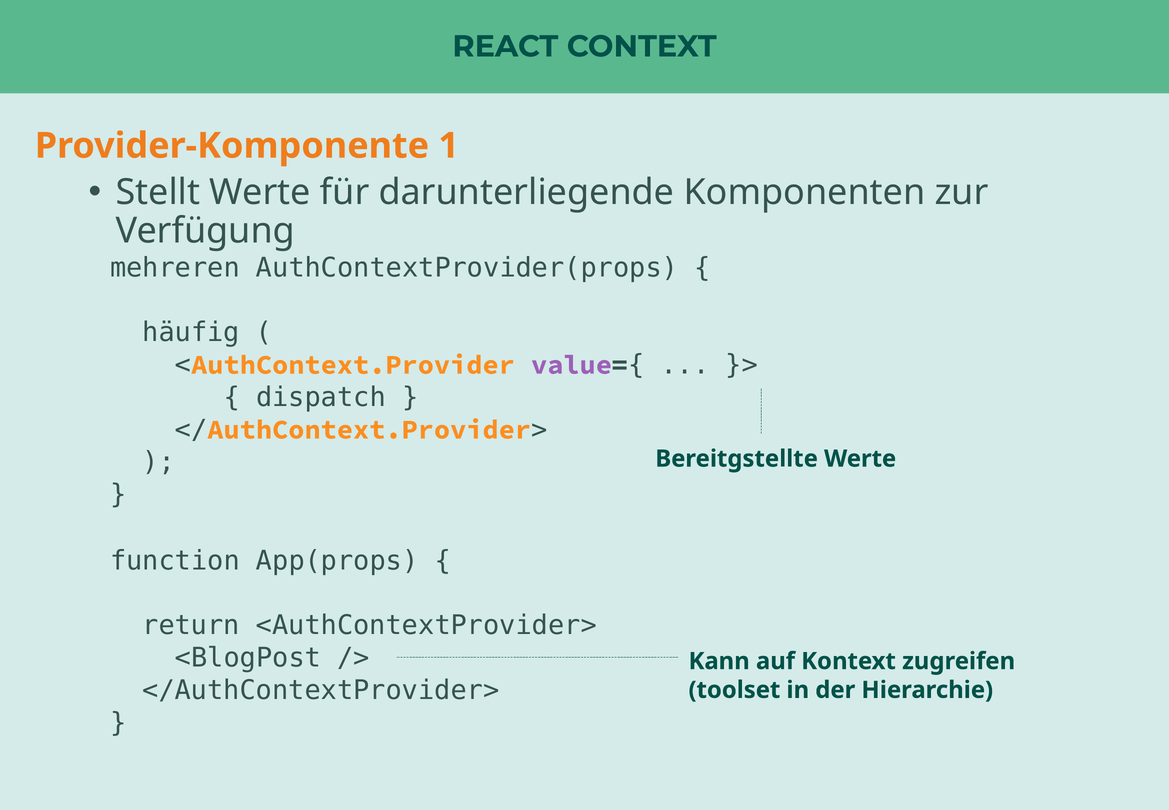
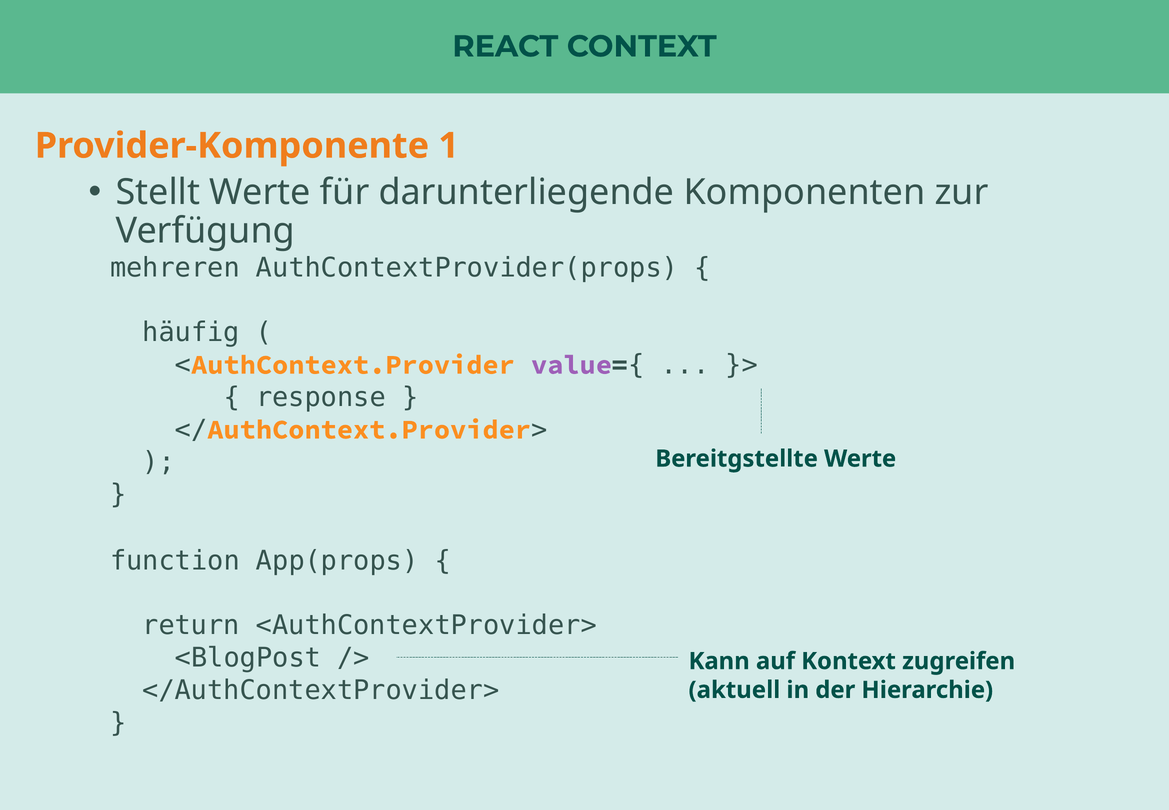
dispatch: dispatch -> response
toolset: toolset -> aktuell
